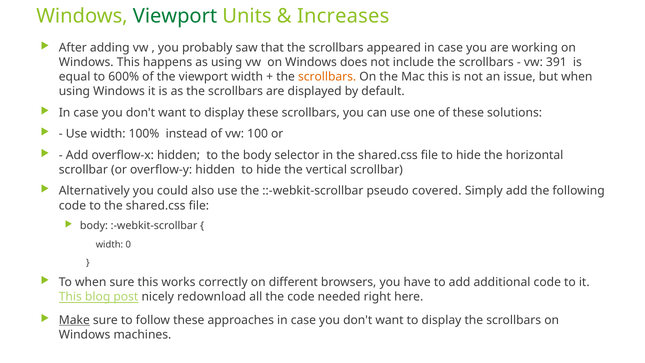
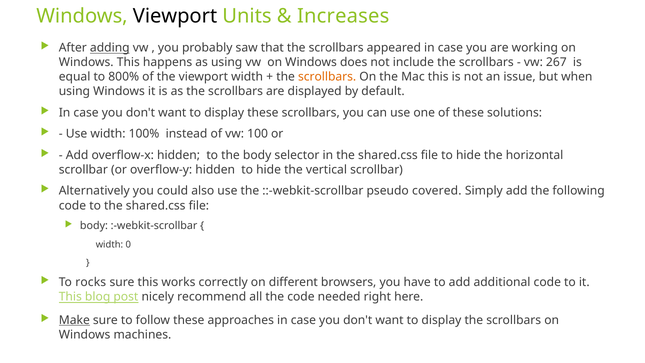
Viewport at (175, 16) colour: green -> black
adding underline: none -> present
391: 391 -> 267
600%: 600% -> 800%
To when: when -> rocks
redownload: redownload -> recommend
